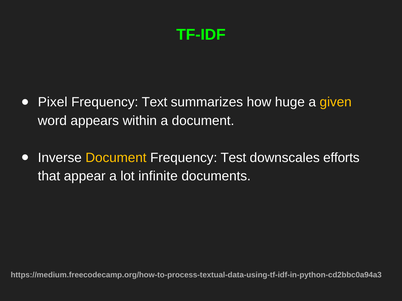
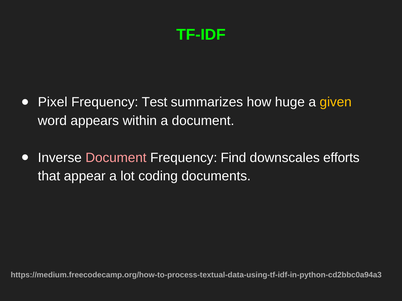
Text: Text -> Test
Document at (116, 158) colour: yellow -> pink
Test: Test -> Find
infinite: infinite -> coding
